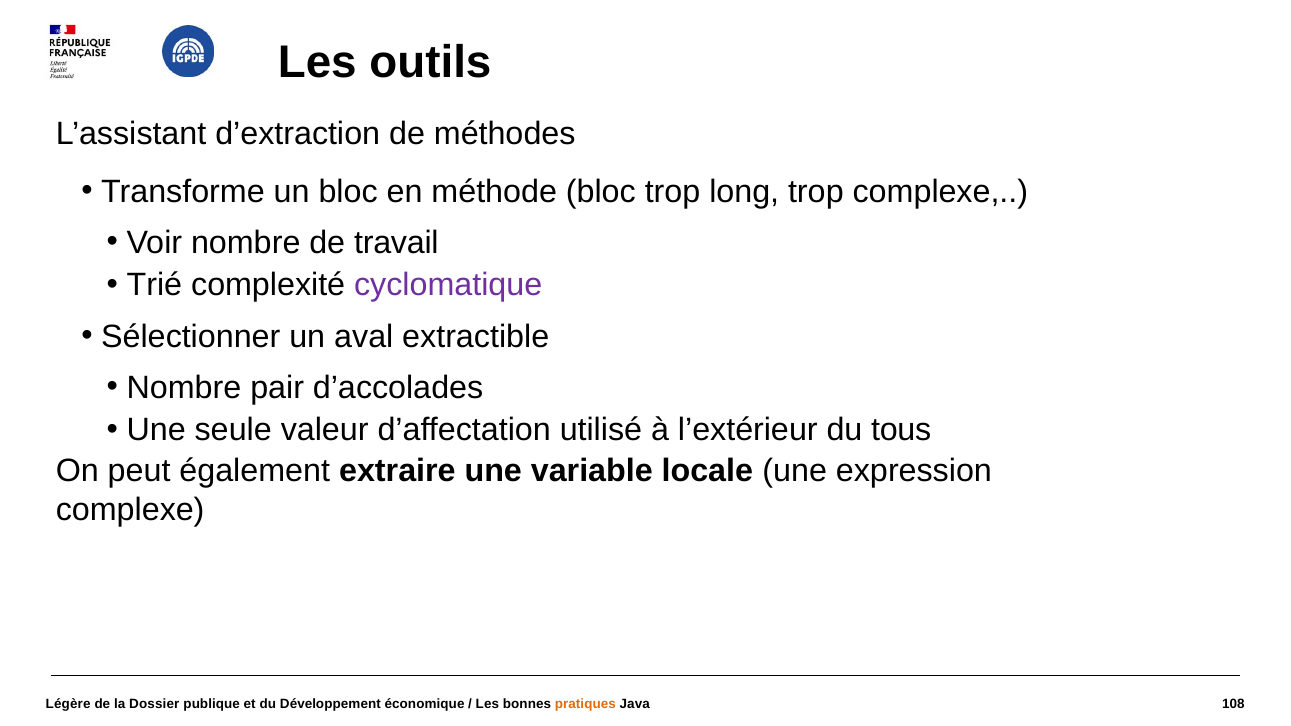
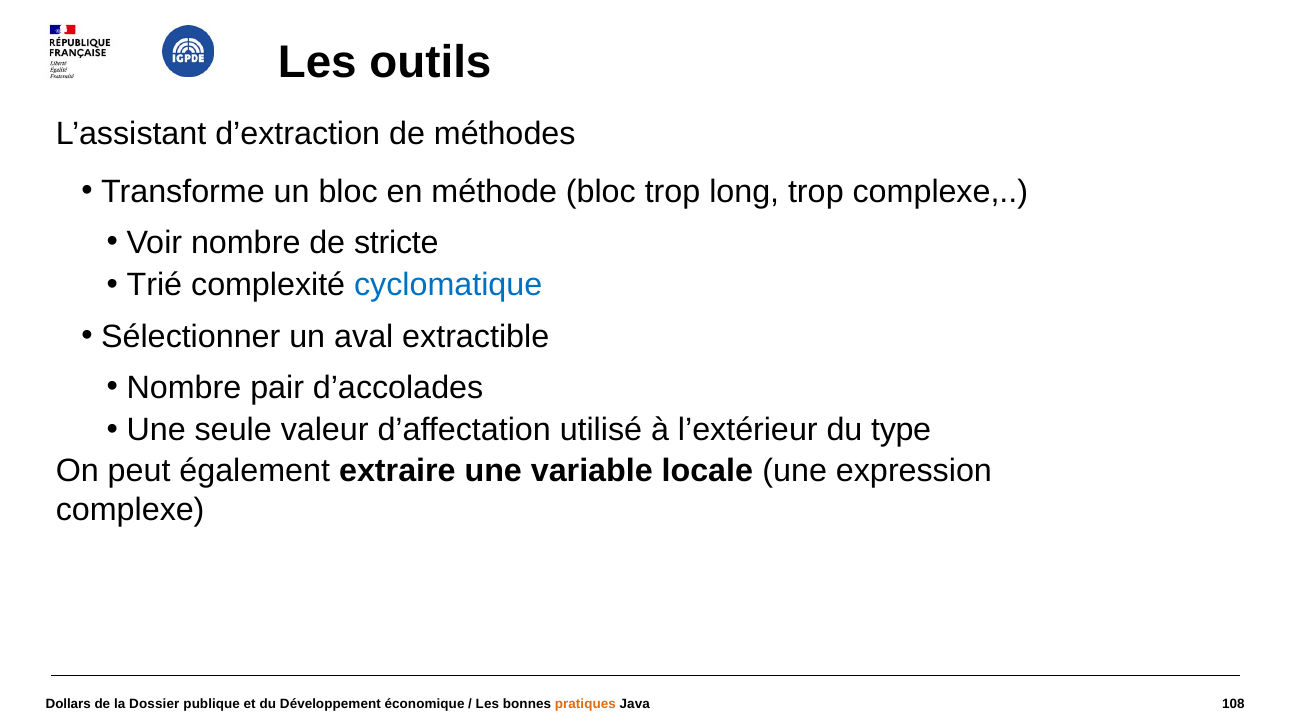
travail: travail -> stricte
cyclomatique colour: purple -> blue
tous: tous -> type
Légère: Légère -> Dollars
